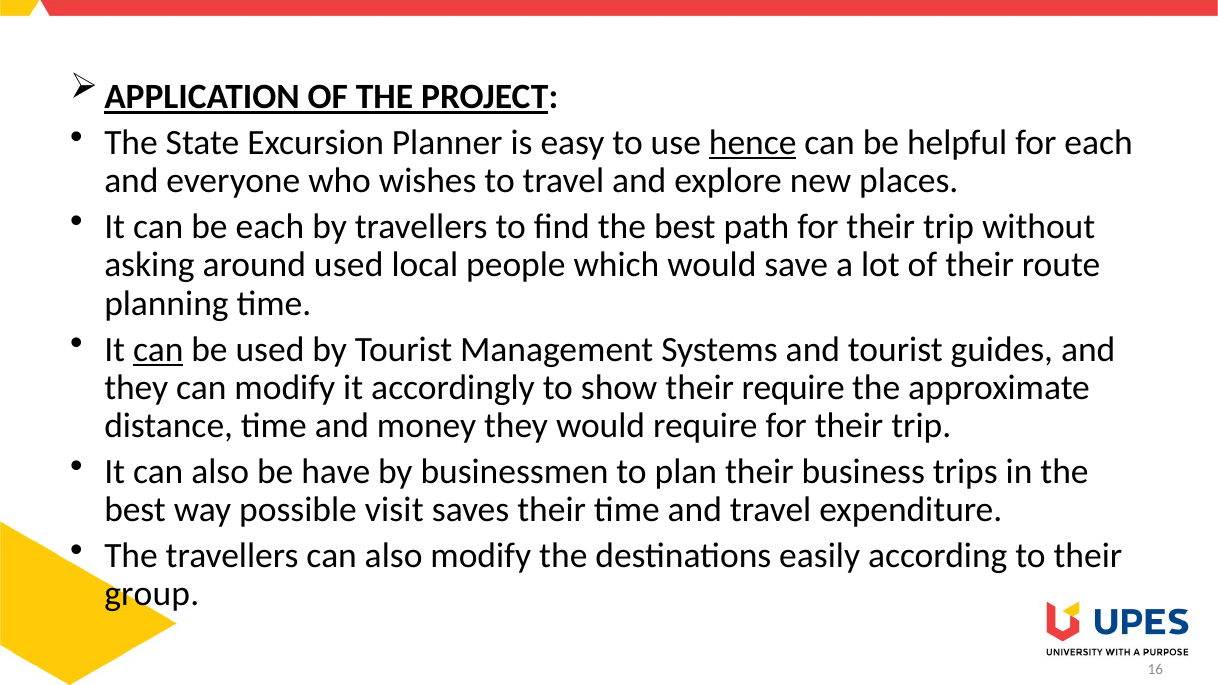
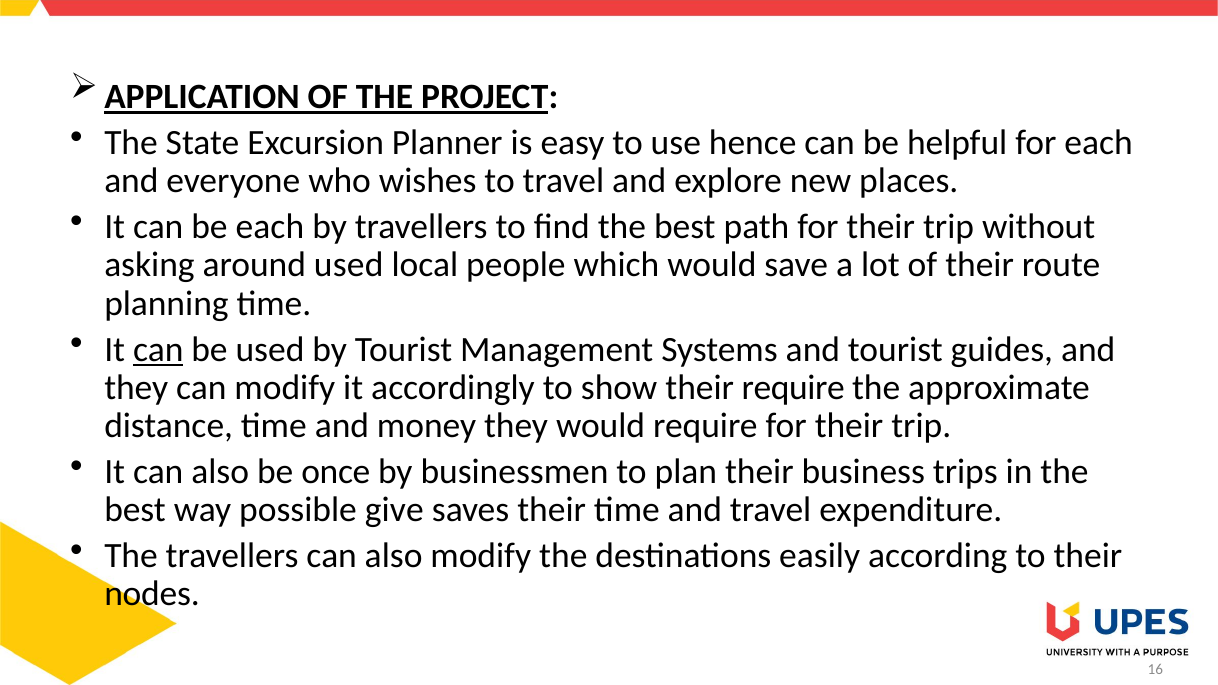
hence underline: present -> none
have: have -> once
visit: visit -> give
group: group -> nodes
